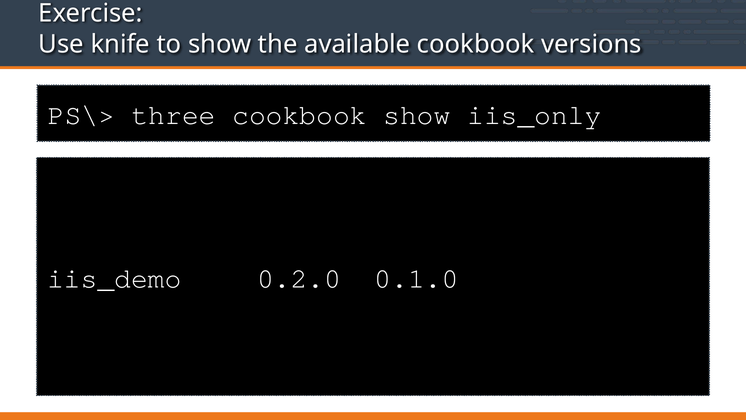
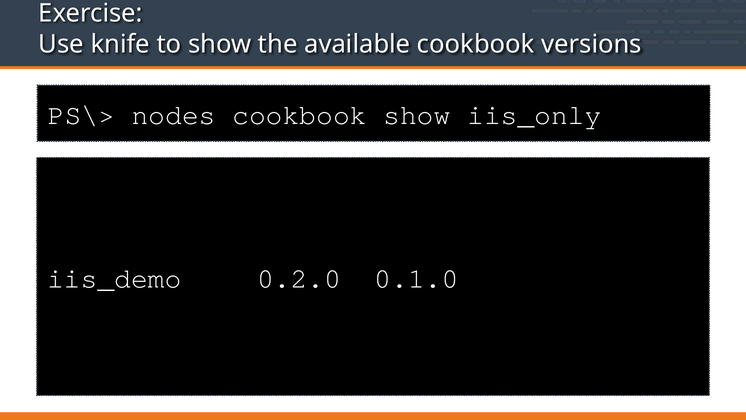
three: three -> nodes
